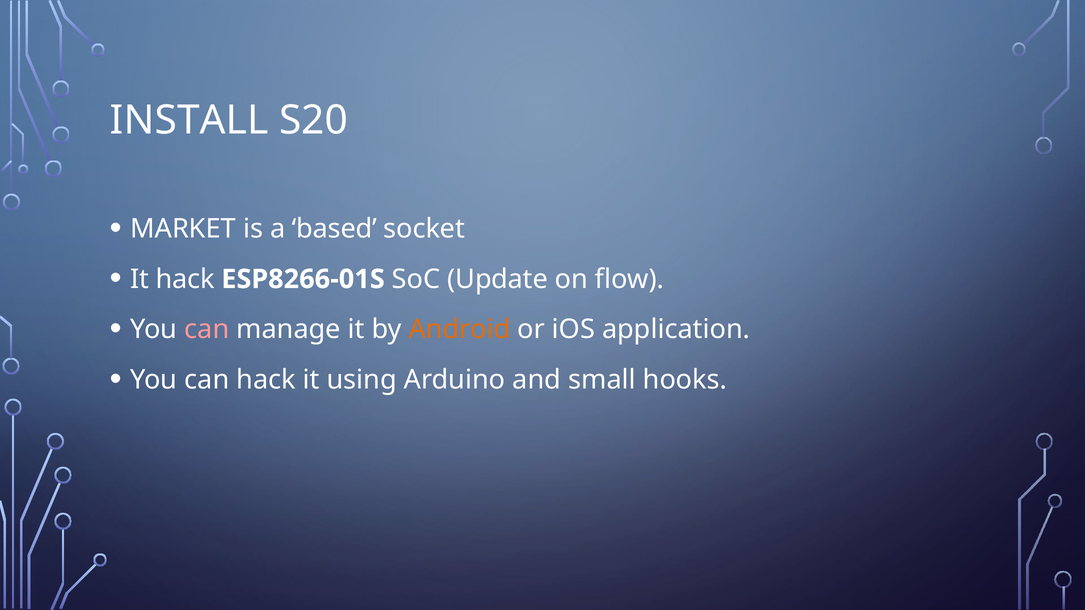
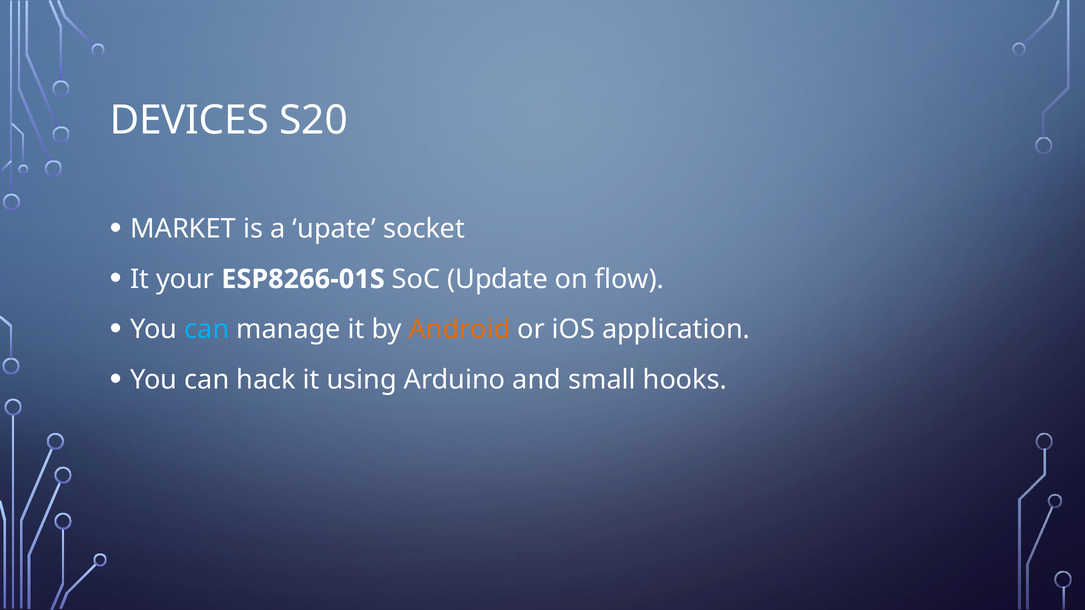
INSTALL: INSTALL -> DEVICES
based: based -> upate
It hack: hack -> your
can at (207, 330) colour: pink -> light blue
